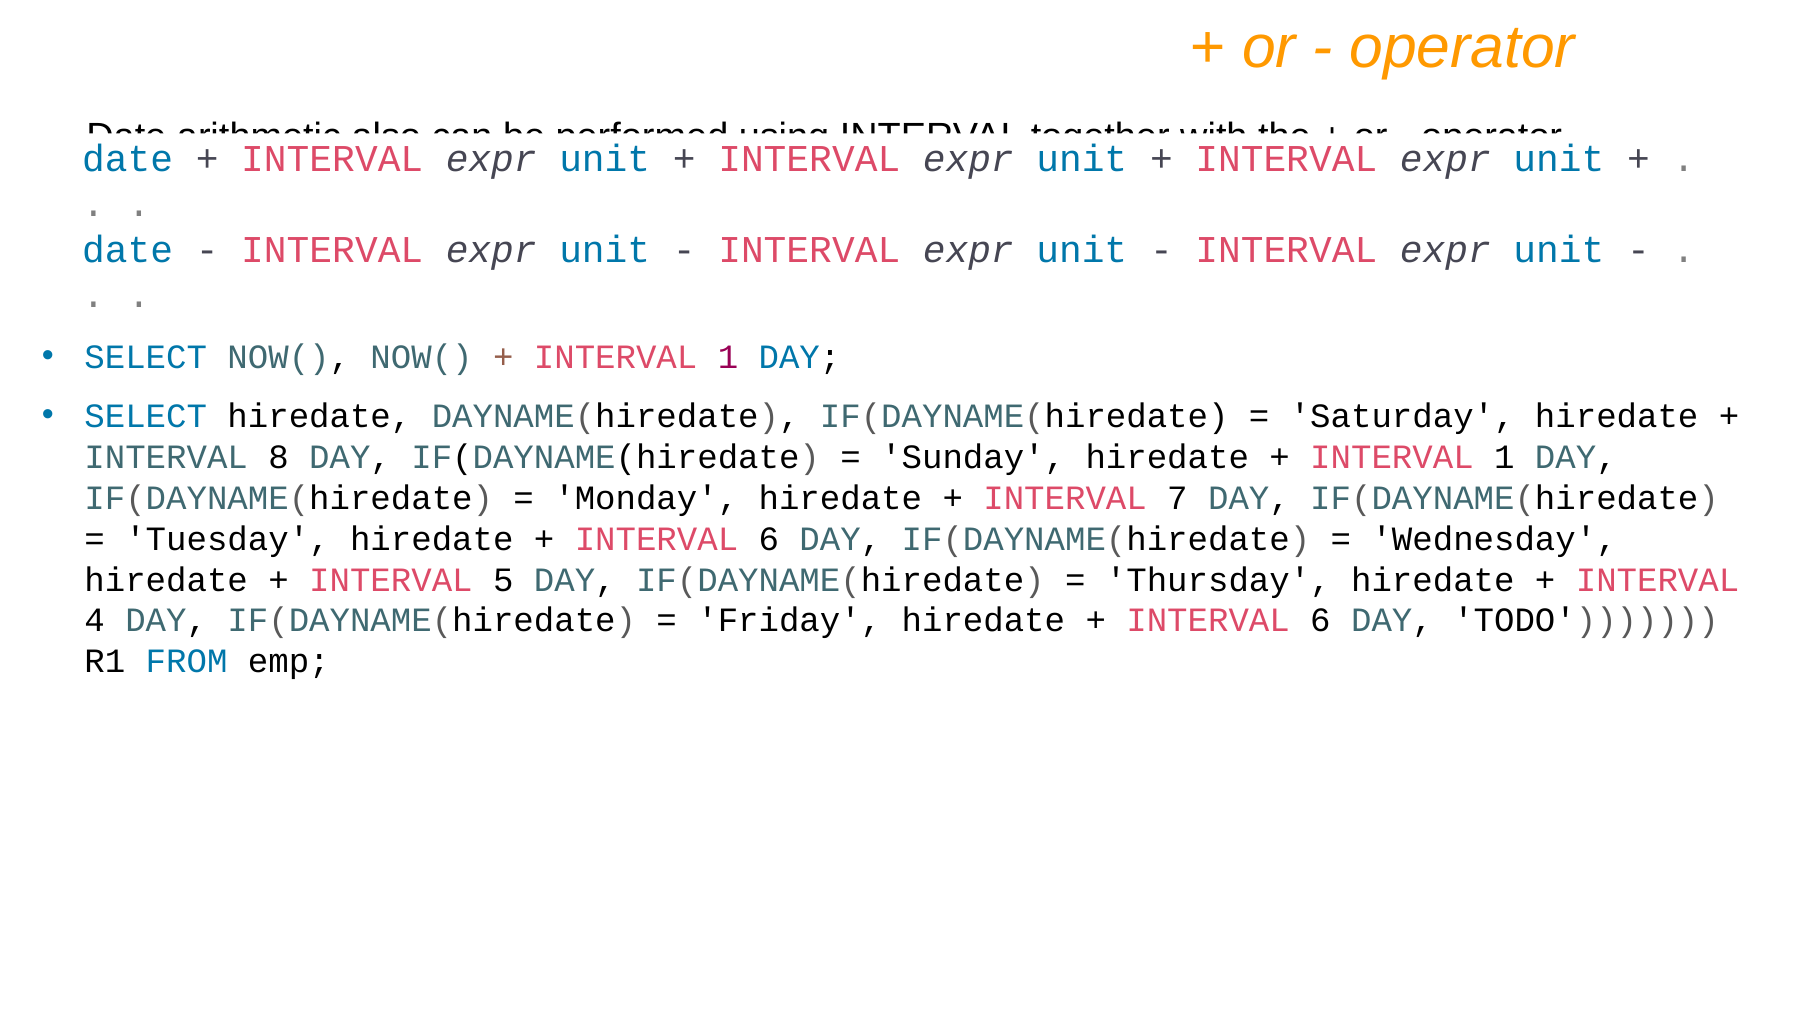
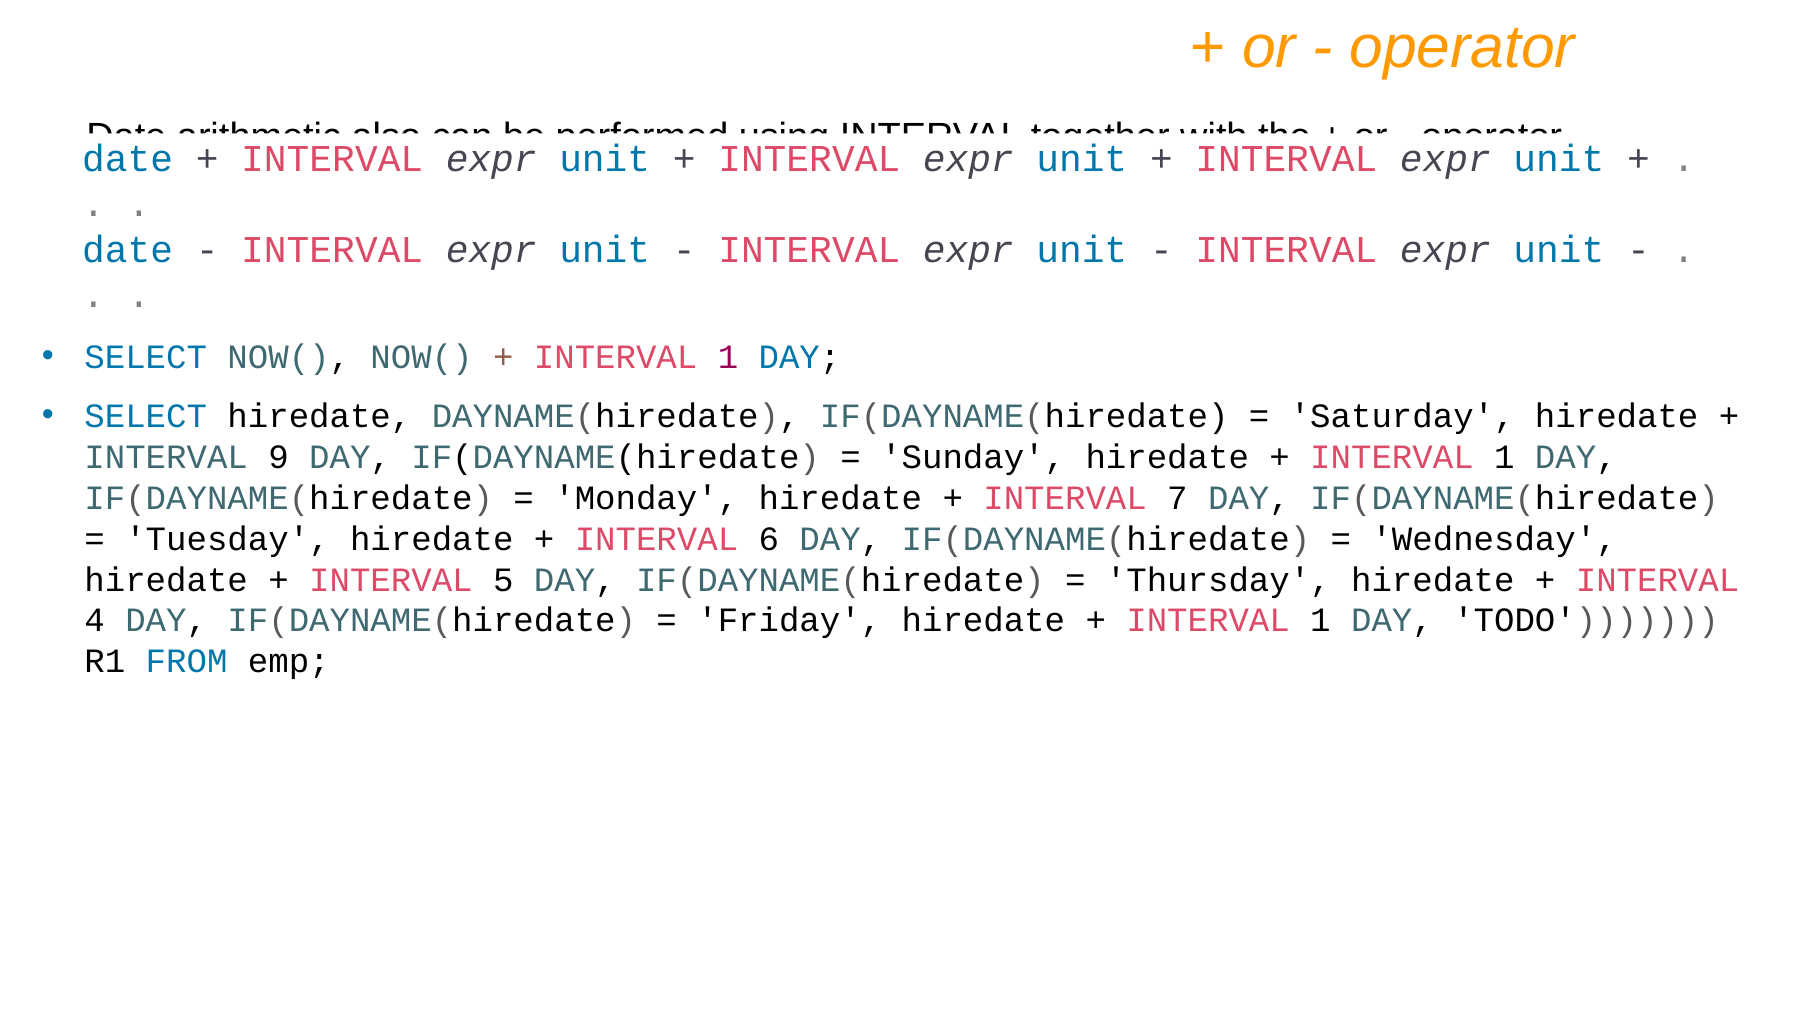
8: 8 -> 9
6 at (1320, 620): 6 -> 1
